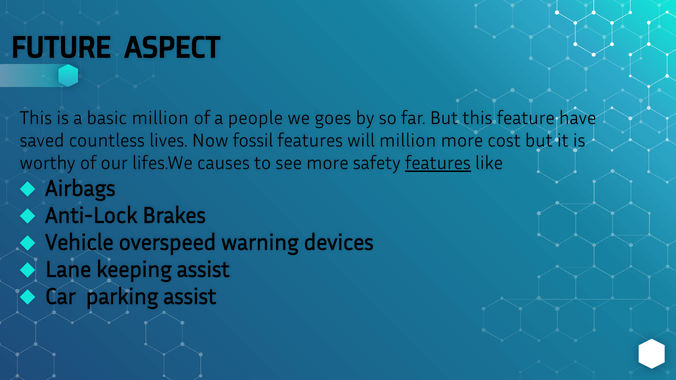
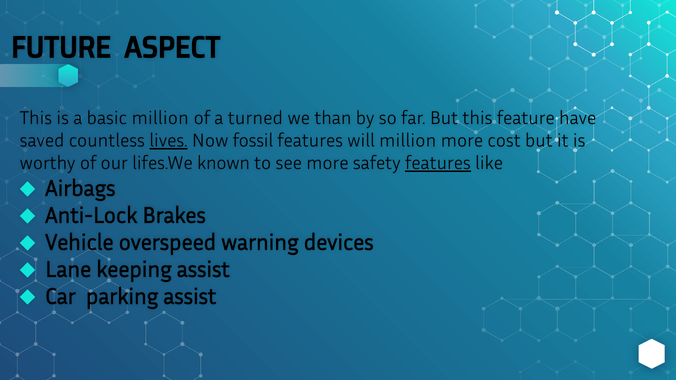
people: people -> turned
goes: goes -> than
lives underline: none -> present
causes: causes -> known
